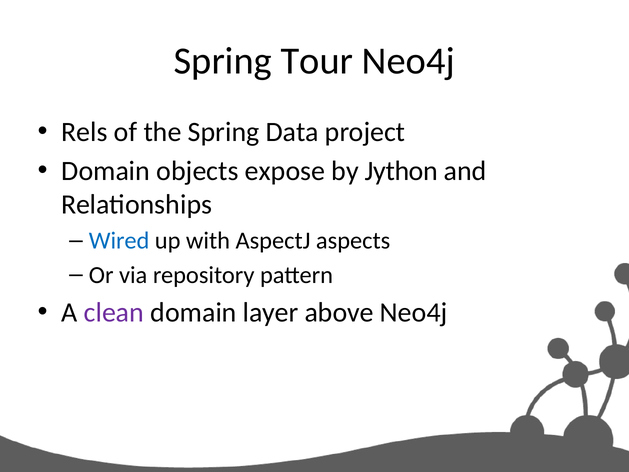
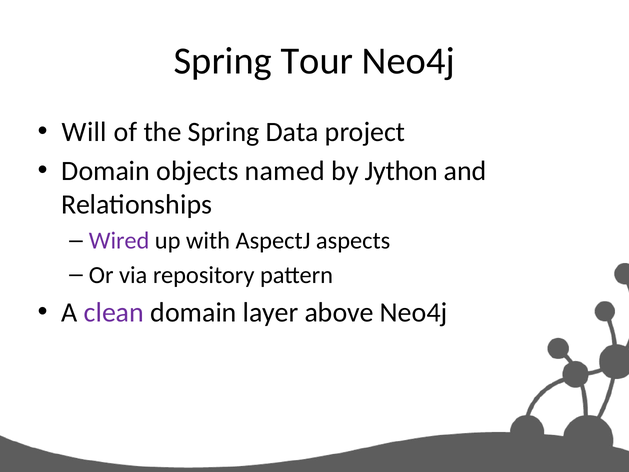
Rels: Rels -> Will
expose: expose -> named
Wired colour: blue -> purple
